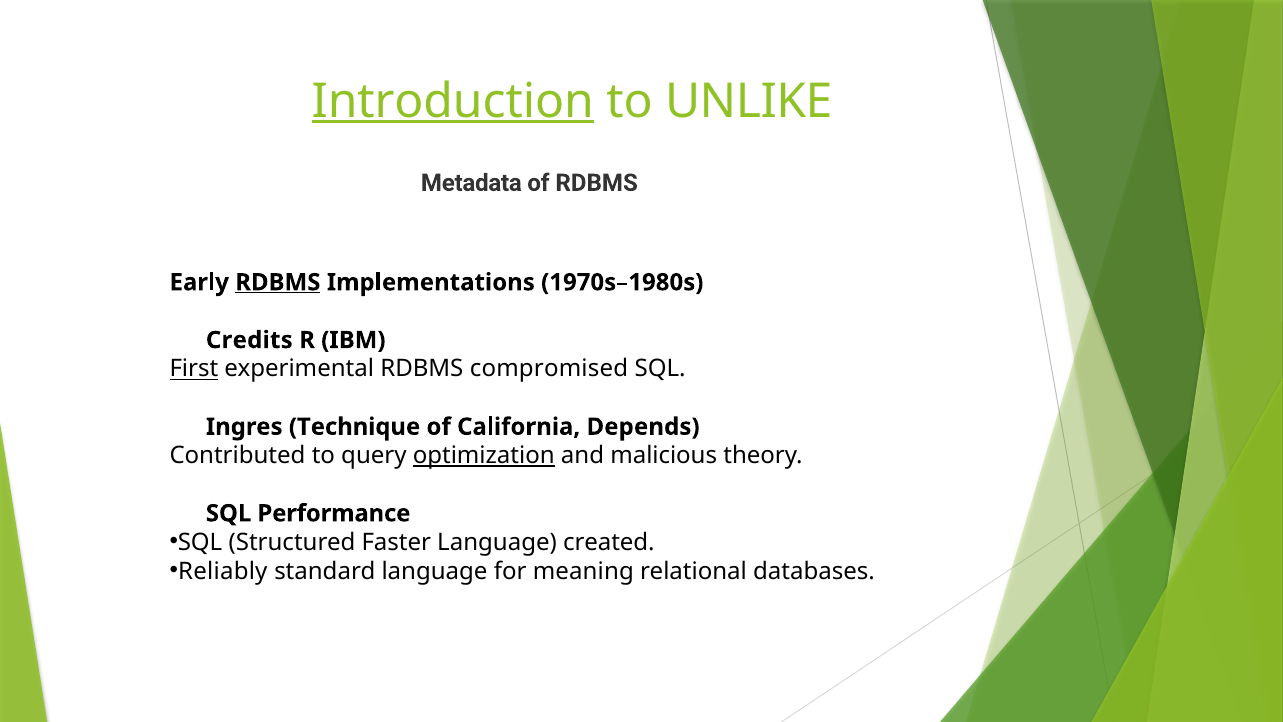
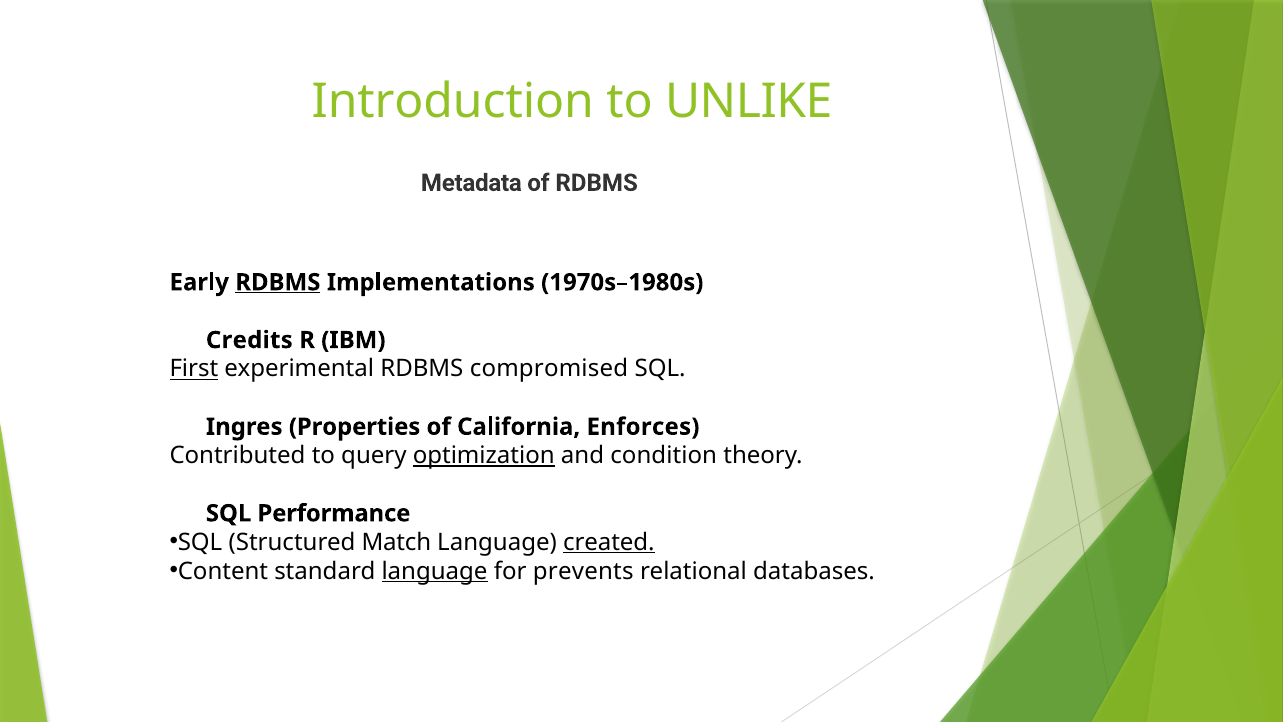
Introduction underline: present -> none
Technique: Technique -> Properties
Depends: Depends -> Enforces
malicious: malicious -> condition
Faster: Faster -> Match
created underline: none -> present
Reliably: Reliably -> Content
language at (435, 571) underline: none -> present
meaning: meaning -> prevents
